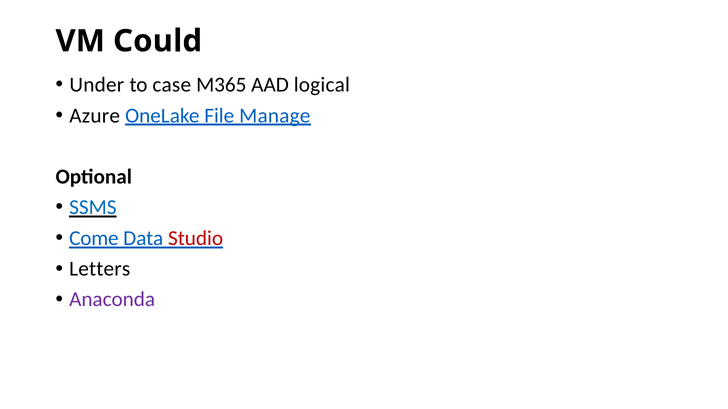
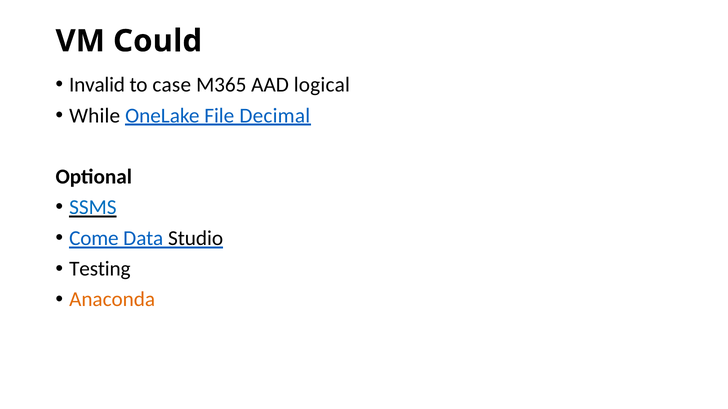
Under: Under -> Invalid
Azure: Azure -> While
Manage: Manage -> Decimal
Studio colour: red -> black
Letters: Letters -> Testing
Anaconda colour: purple -> orange
